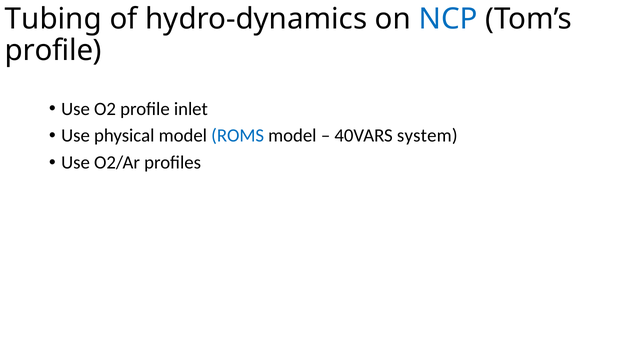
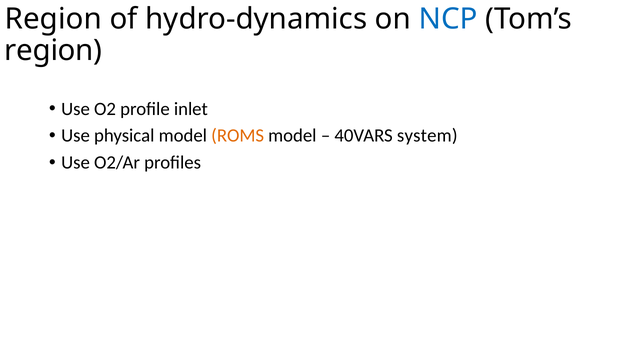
Tubing at (53, 19): Tubing -> Region
profile at (53, 51): profile -> region
ROMS colour: blue -> orange
